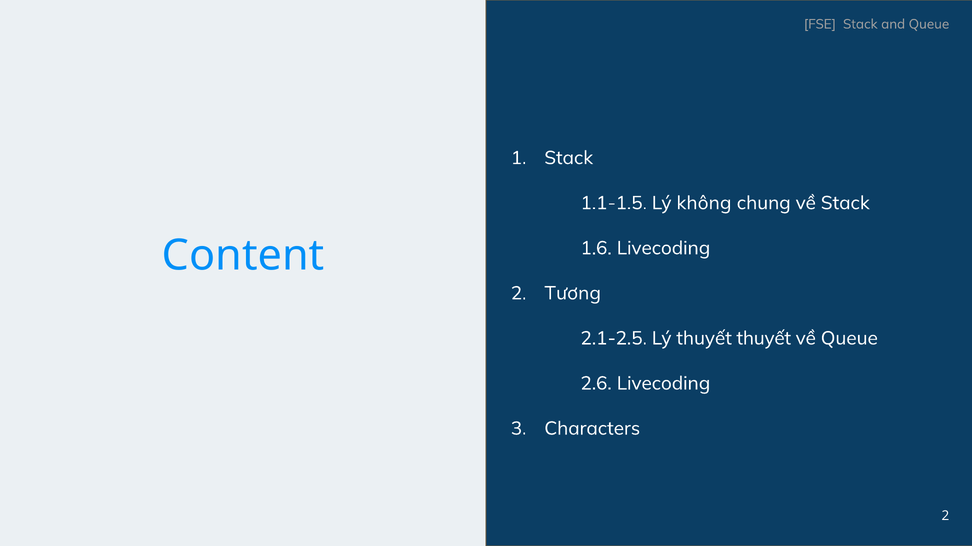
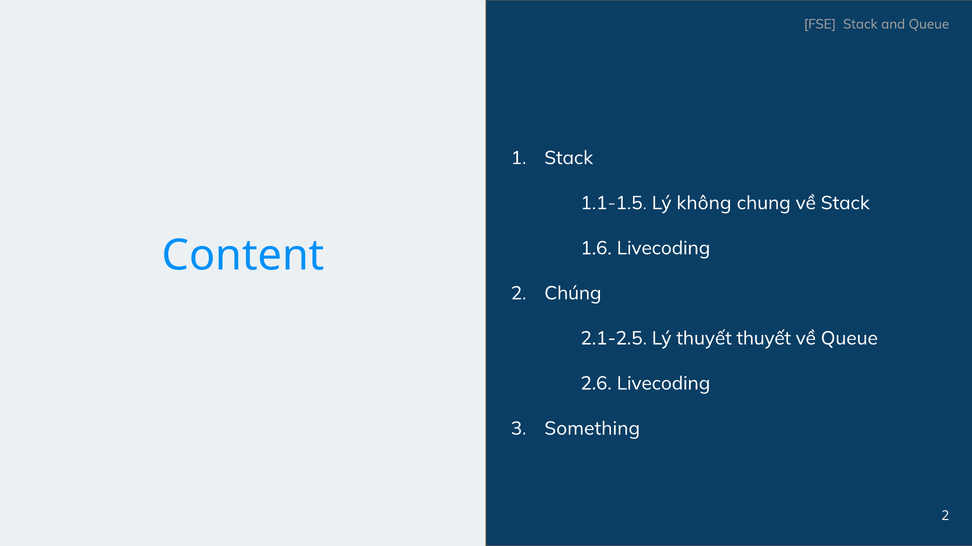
Tương: Tương -> Chúng
Characters: Characters -> Something
